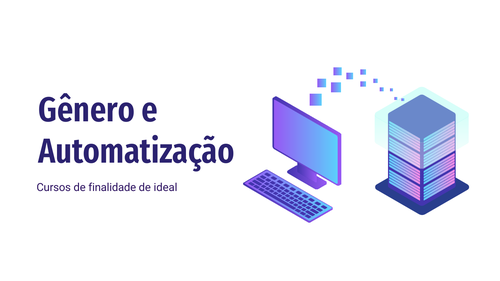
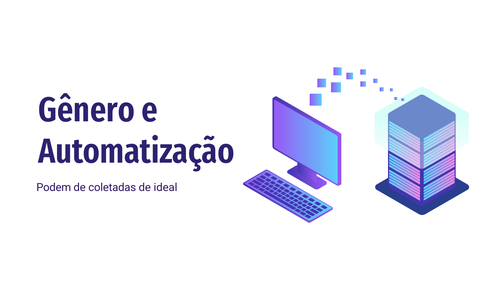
Cursos: Cursos -> Podem
finalidade: finalidade -> coletadas
